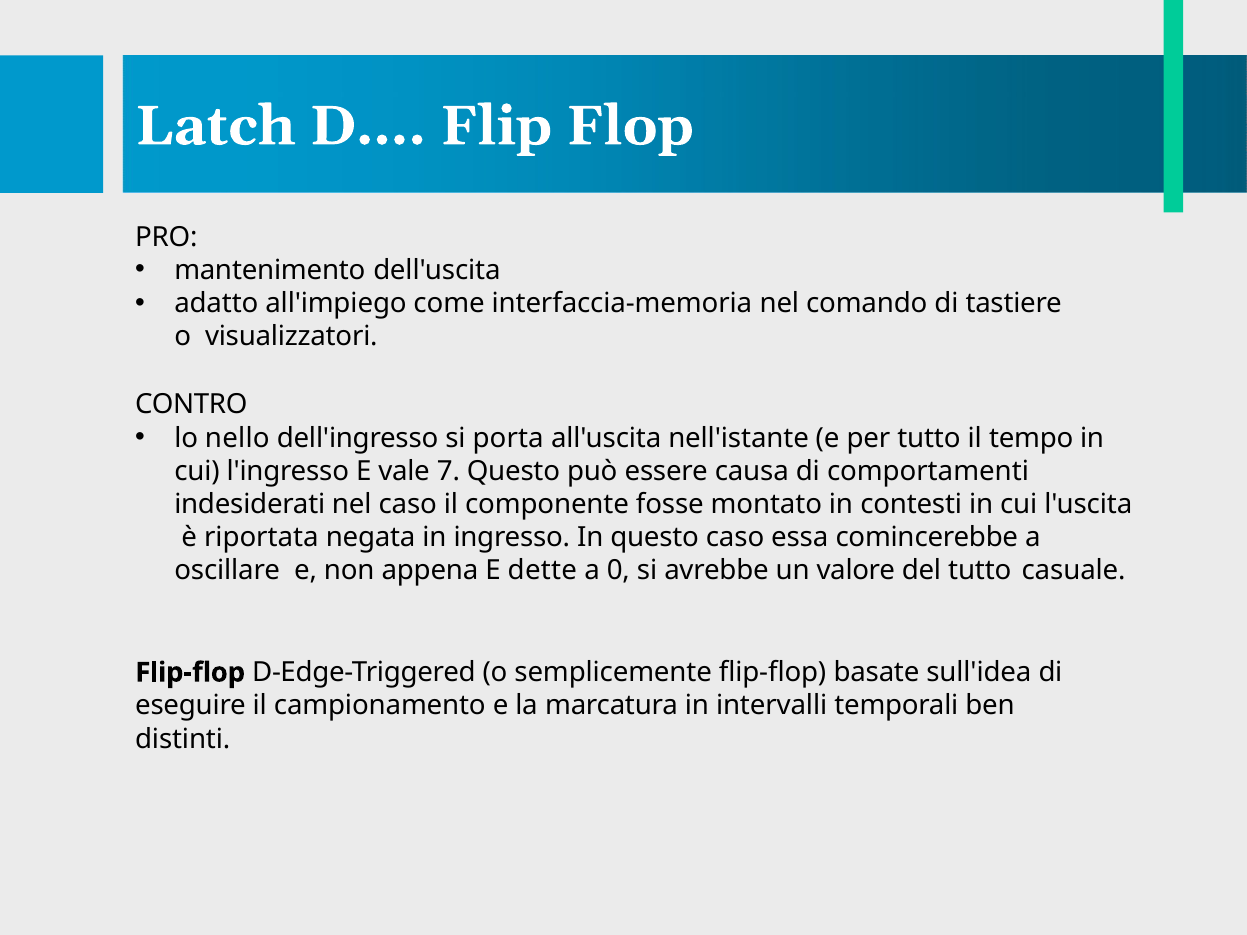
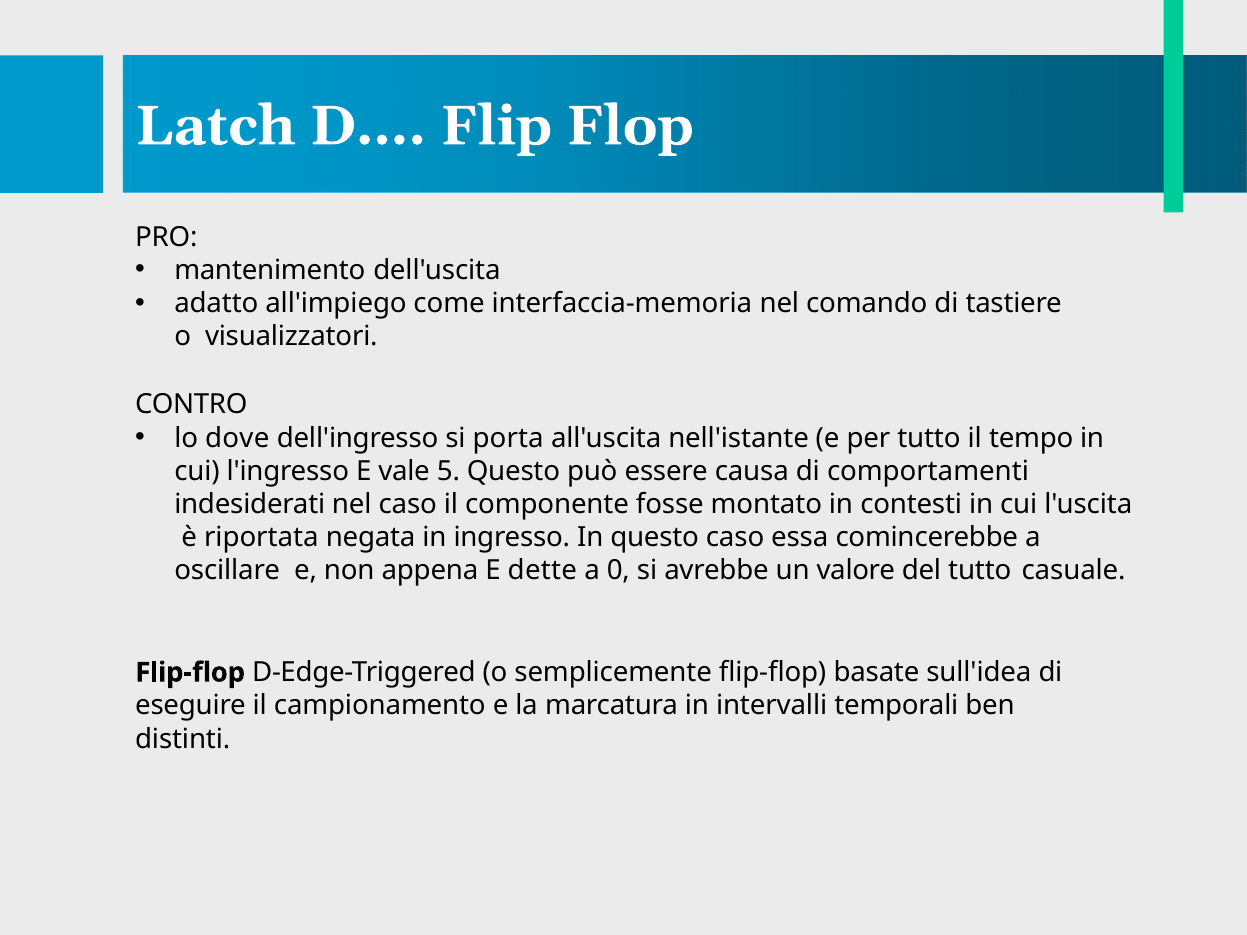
nello: nello -> dove
7: 7 -> 5
